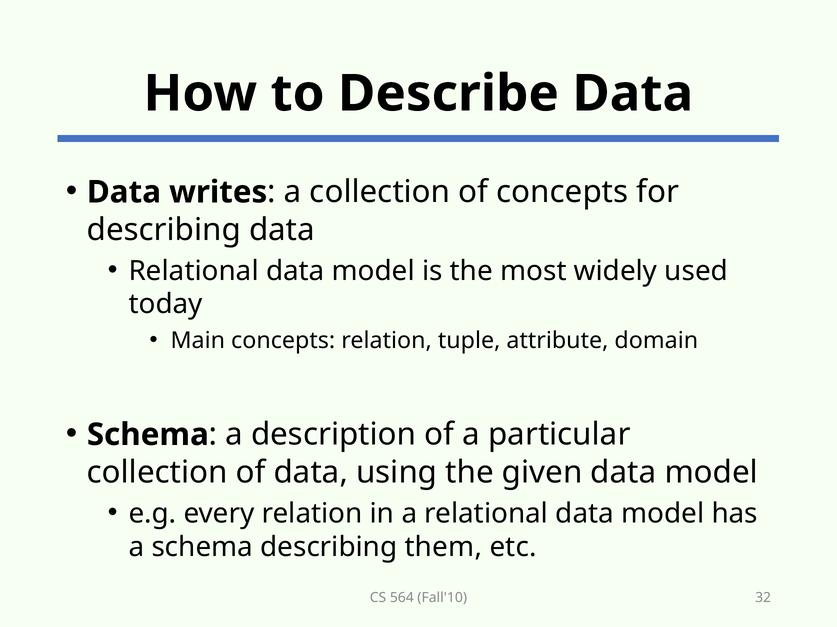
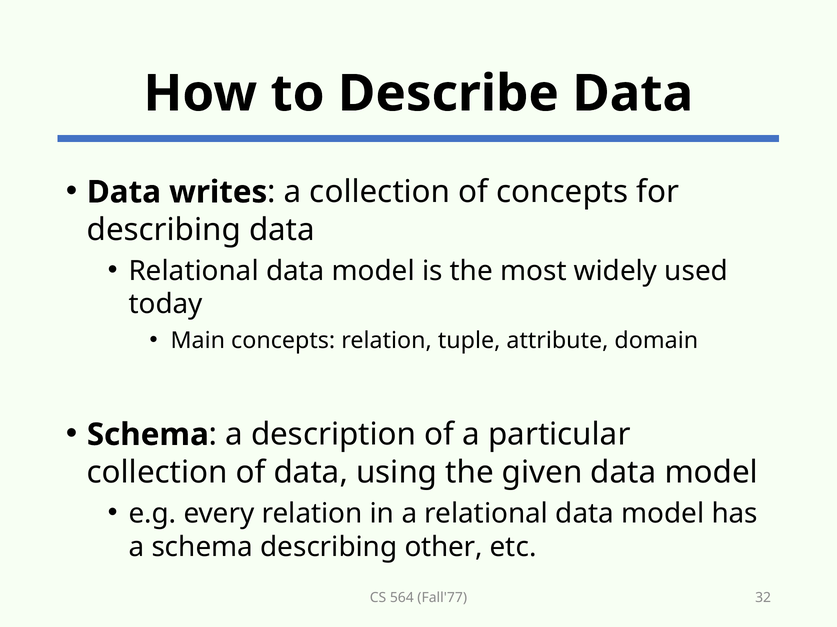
them: them -> other
Fall'10: Fall'10 -> Fall'77
